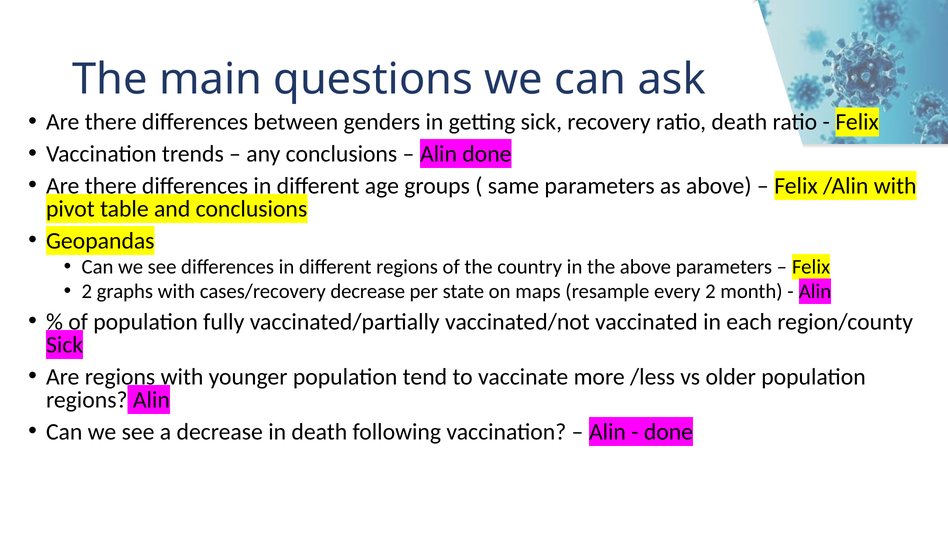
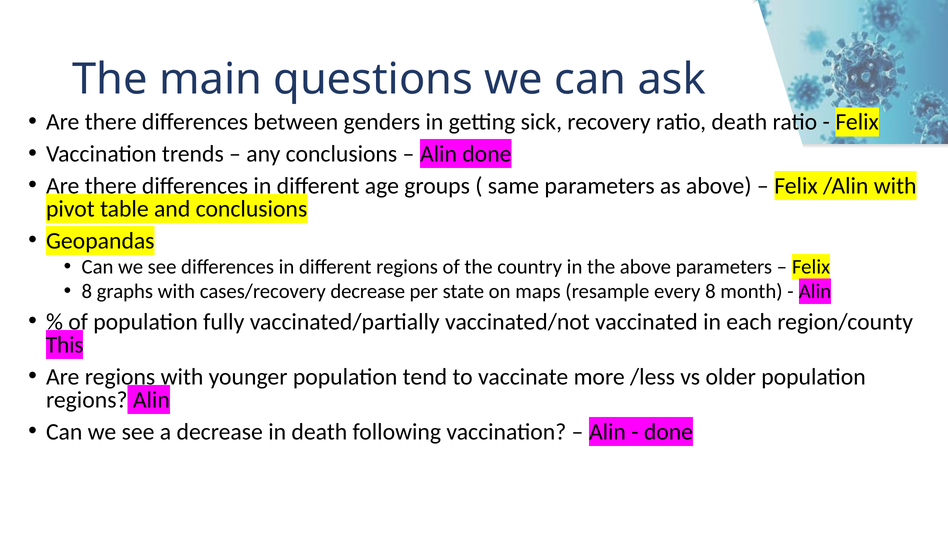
2 at (87, 292): 2 -> 8
every 2: 2 -> 8
Sick at (65, 345): Sick -> This
